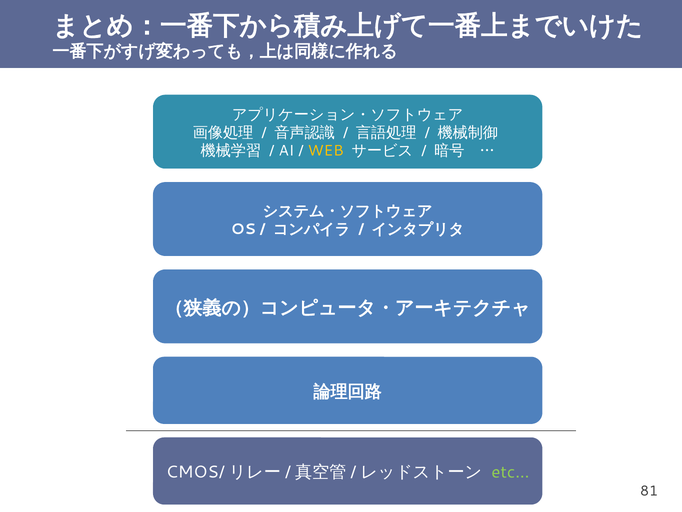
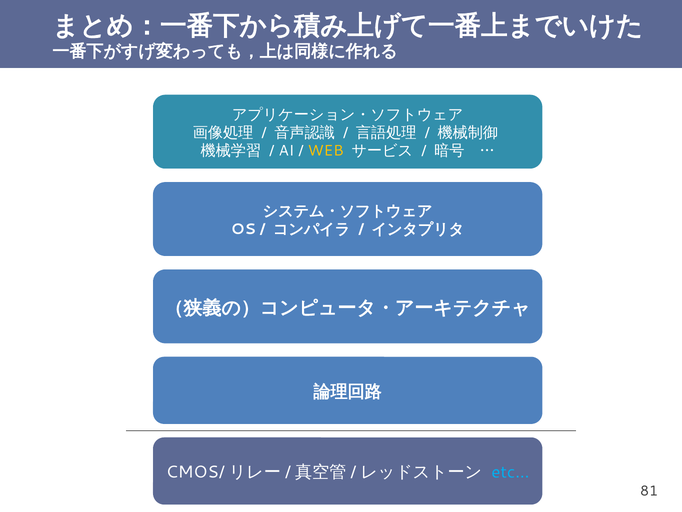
etc colour: light green -> light blue
